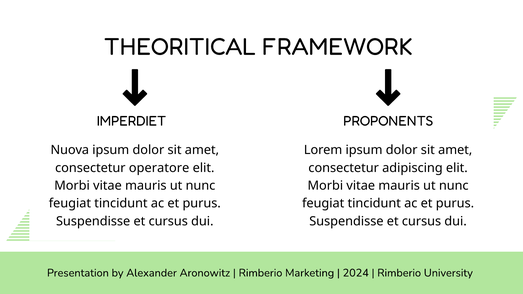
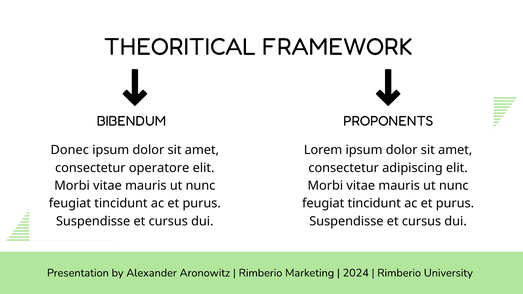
IMPERDIET: IMPERDIET -> BIBENDUM
Nuova: Nuova -> Donec
